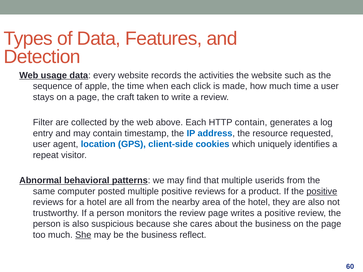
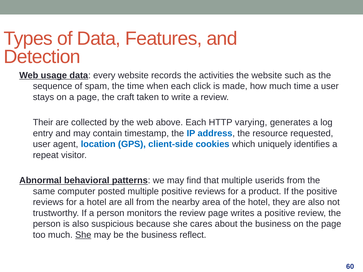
apple: apple -> spam
Filter: Filter -> Their
HTTP contain: contain -> varying
positive at (322, 192) underline: present -> none
